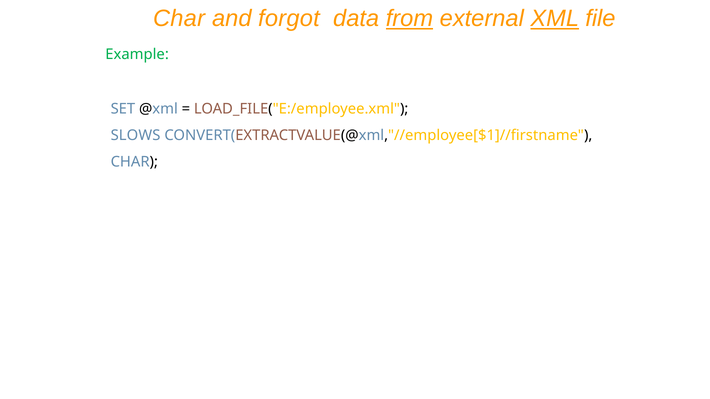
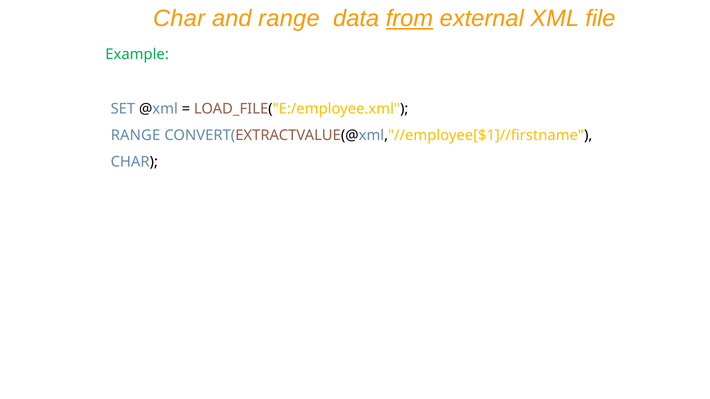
and forgot: forgot -> range
XML underline: present -> none
SLOWS at (136, 135): SLOWS -> RANGE
